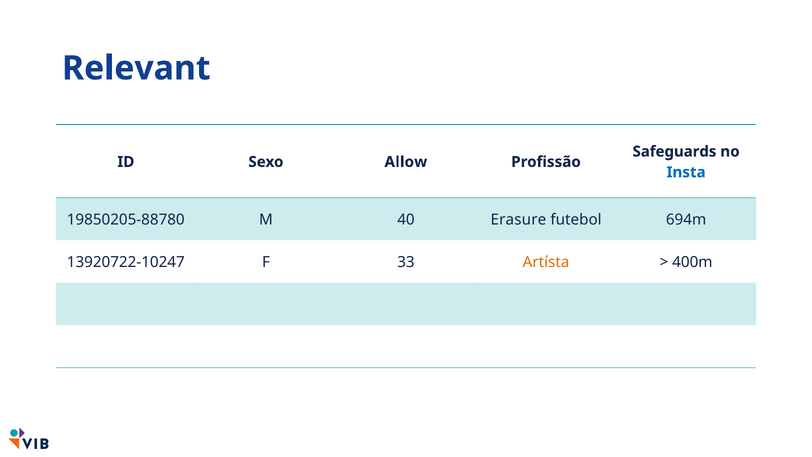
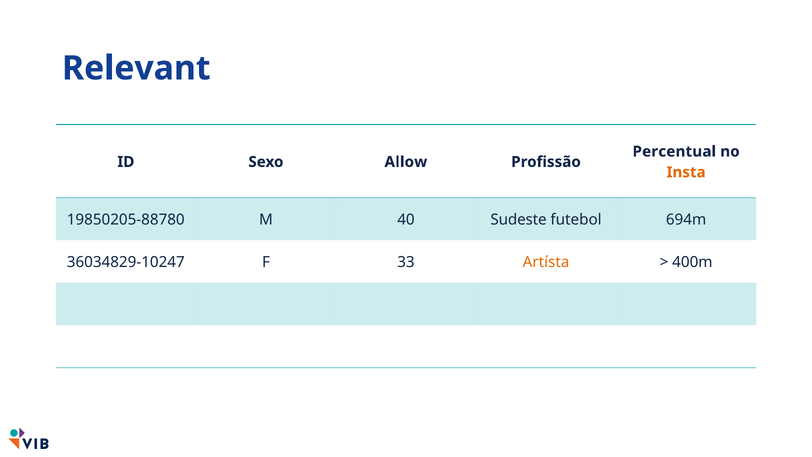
Safeguards: Safeguards -> Percentual
Insta colour: blue -> orange
Erasure: Erasure -> Sudeste
13920722-10247: 13920722-10247 -> 36034829-10247
